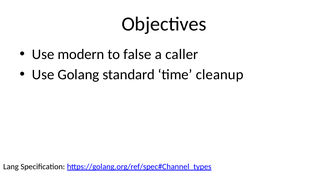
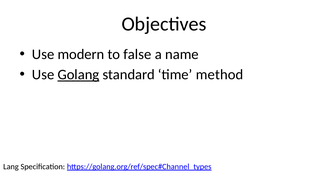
caller: caller -> name
Golang underline: none -> present
cleanup: cleanup -> method
